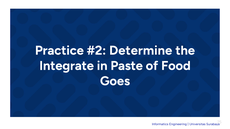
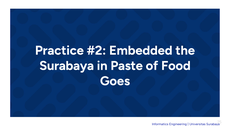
Determine: Determine -> Embedded
Integrate at (67, 66): Integrate -> Surabaya
